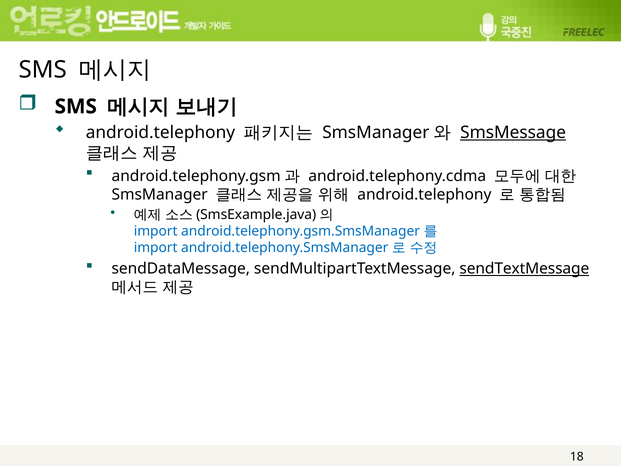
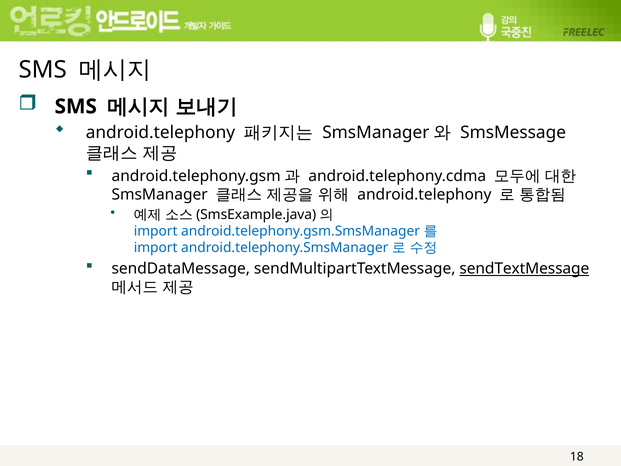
SmsMessage underline: present -> none
